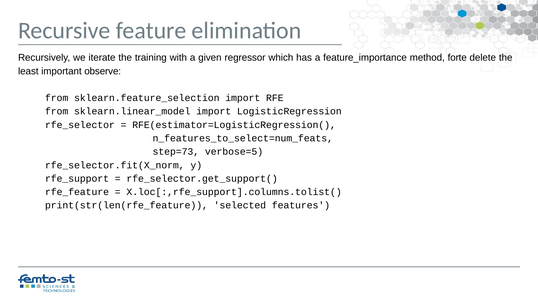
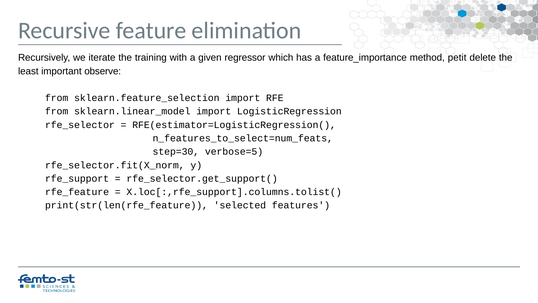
forte: forte -> petit
step=73: step=73 -> step=30
